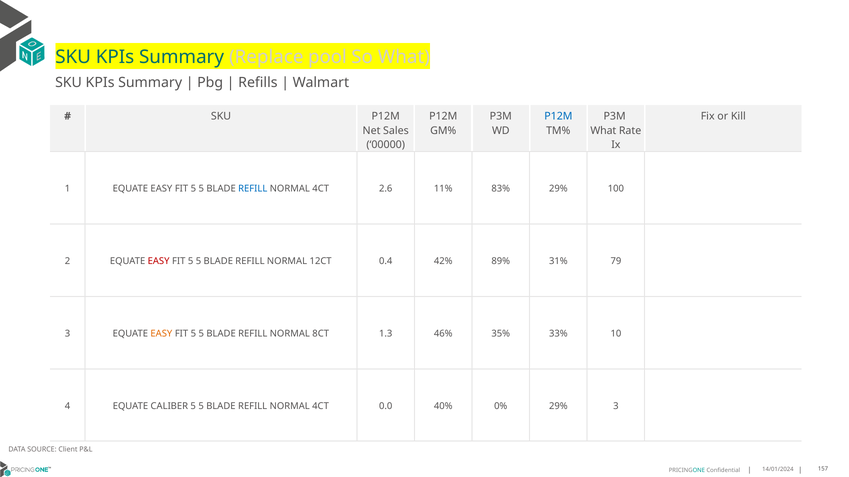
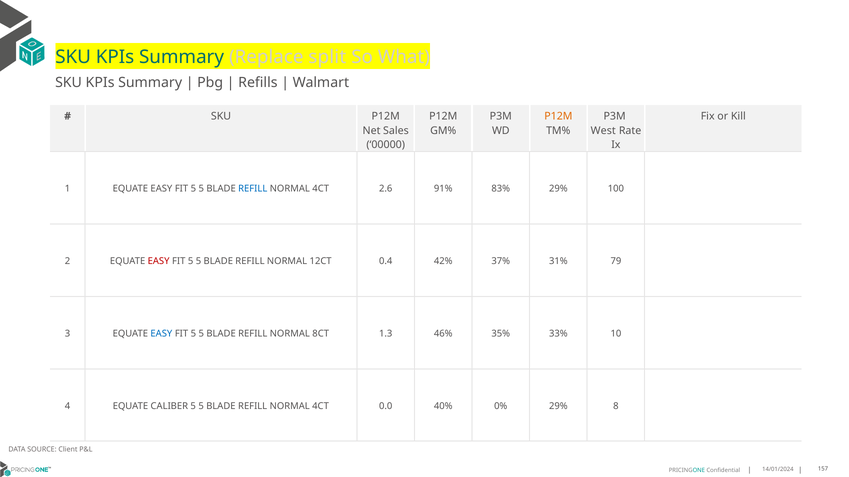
pool: pool -> split
P12M at (558, 116) colour: blue -> orange
What at (603, 131): What -> West
11%: 11% -> 91%
89%: 89% -> 37%
EASY at (161, 334) colour: orange -> blue
29% 3: 3 -> 8
